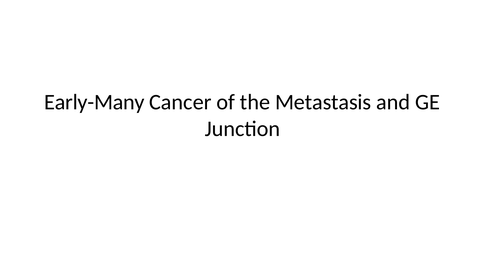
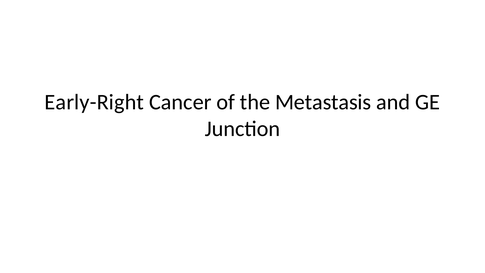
Early-Many: Early-Many -> Early-Right
